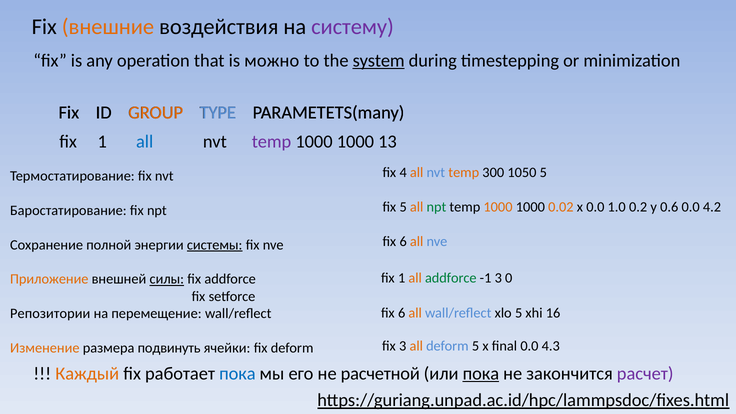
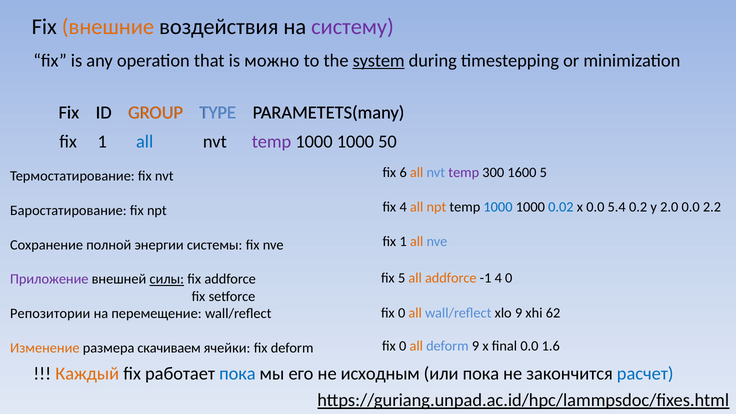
13: 13 -> 50
4: 4 -> 6
temp at (464, 173) colour: orange -> purple
1050: 1050 -> 1600
fix 5: 5 -> 4
npt at (436, 207) colour: green -> orange
1000 at (498, 207) colour: orange -> blue
0.02 colour: orange -> blue
1.0: 1.0 -> 5.4
0.6: 0.6 -> 2.0
4.2: 4.2 -> 2.2
6 at (403, 241): 6 -> 1
системы underline: present -> none
1 at (402, 278): 1 -> 5
addforce at (451, 278) colour: green -> orange
-1 3: 3 -> 4
Приложение colour: orange -> purple
6 at (402, 313): 6 -> 0
xlo 5: 5 -> 9
16: 16 -> 62
3 at (403, 346): 3 -> 0
deform 5: 5 -> 9
4.3: 4.3 -> 1.6
подвинуть: подвинуть -> скачиваем
расчетной: расчетной -> исходным
пока at (481, 374) underline: present -> none
расчет colour: purple -> blue
